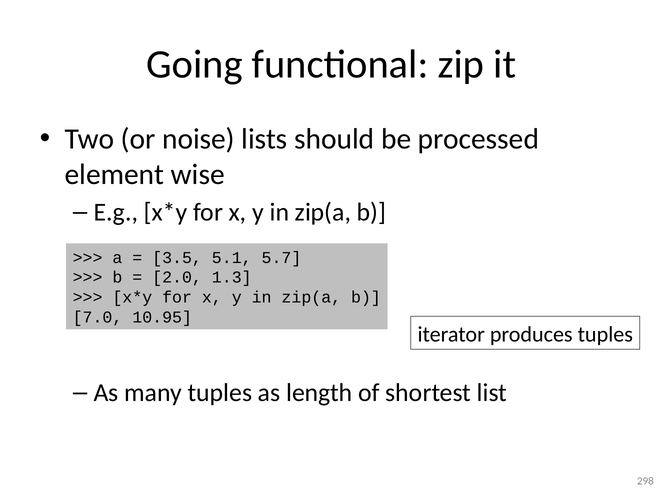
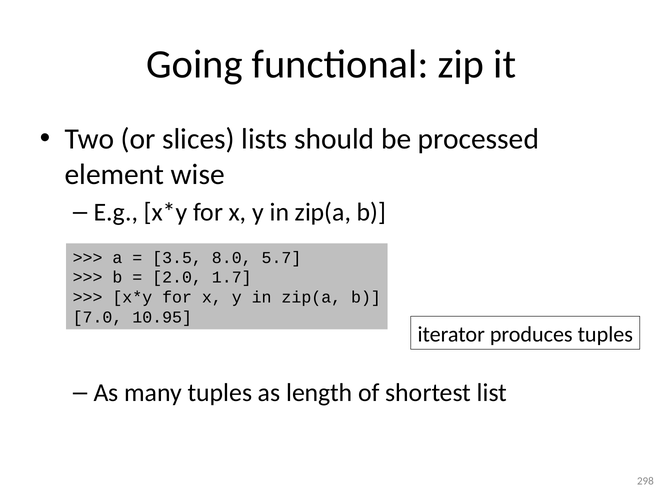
noise: noise -> slices
5.1: 5.1 -> 8.0
1.3: 1.3 -> 1.7
